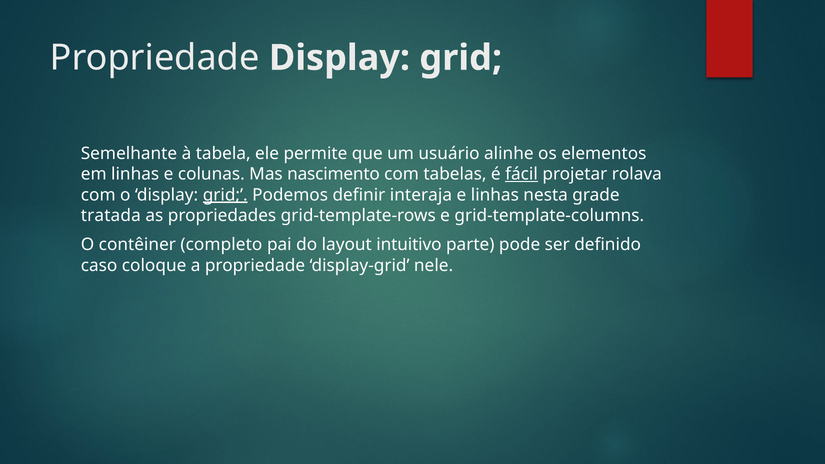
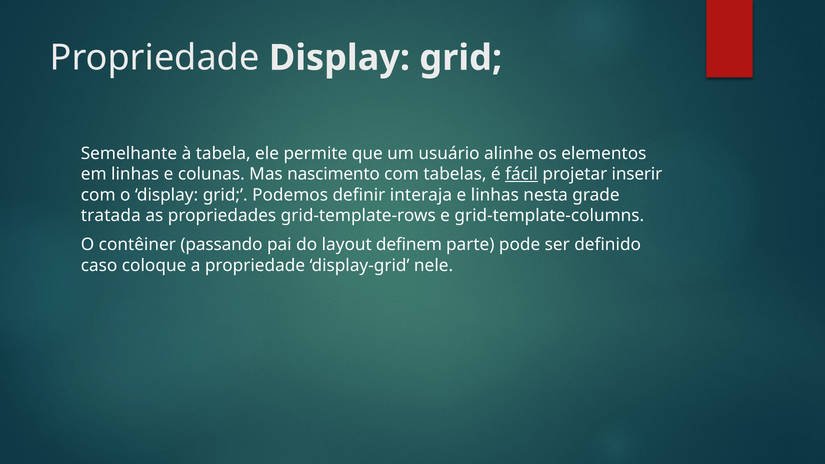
rolava: rolava -> inserir
grid at (225, 195) underline: present -> none
completo: completo -> passando
intuitivo: intuitivo -> definem
